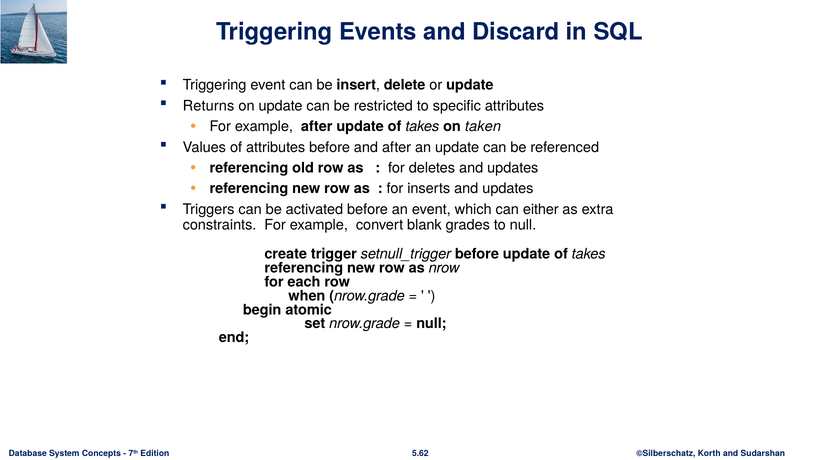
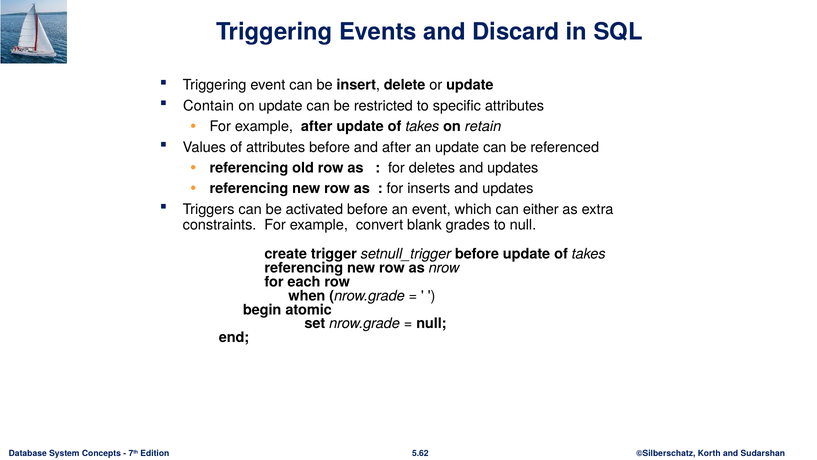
Returns: Returns -> Contain
taken: taken -> retain
